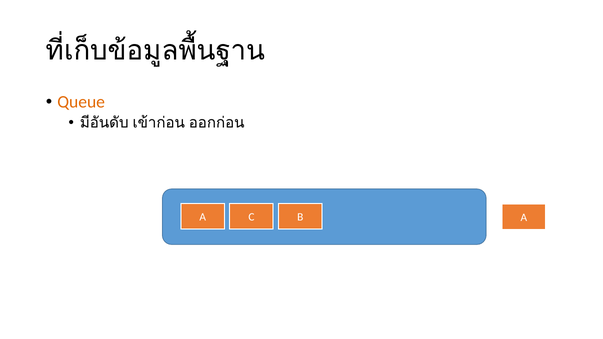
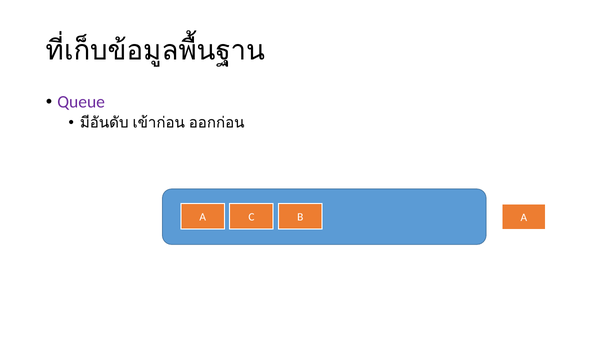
Queue colour: orange -> purple
